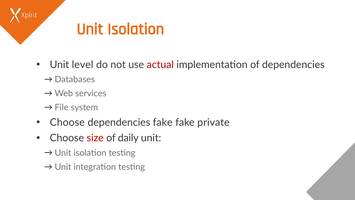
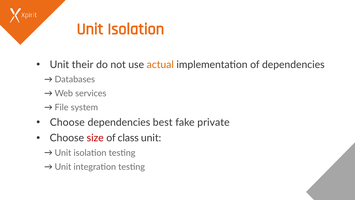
level: level -> their
actual colour: red -> orange
dependencies fake: fake -> best
daily: daily -> class
